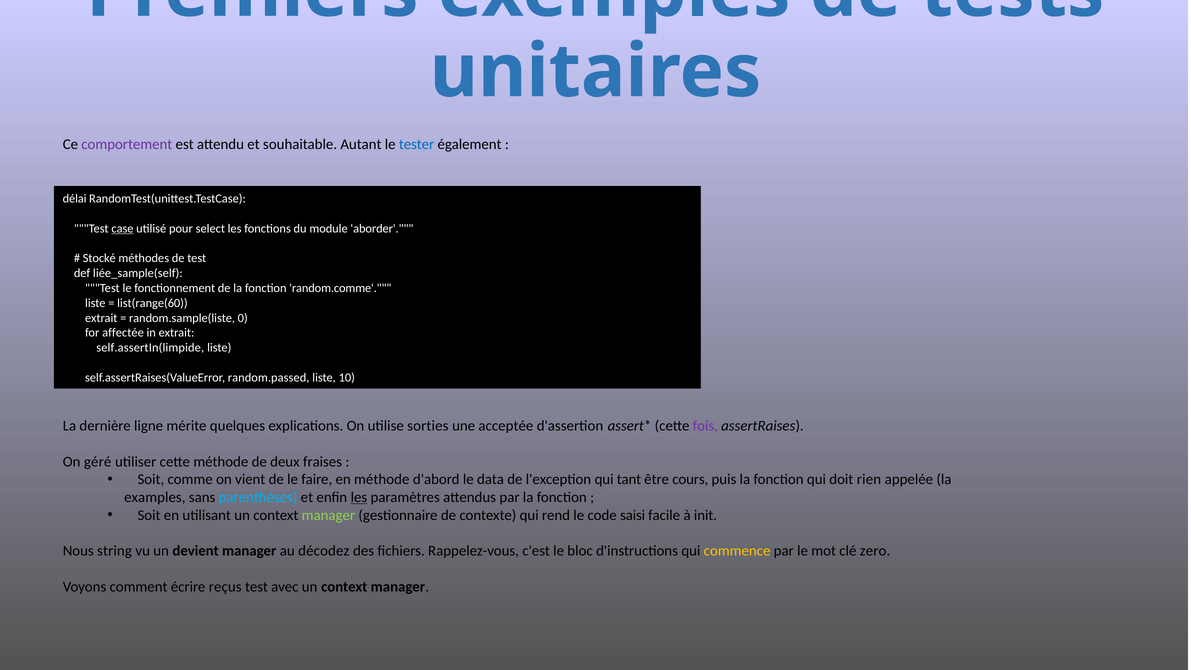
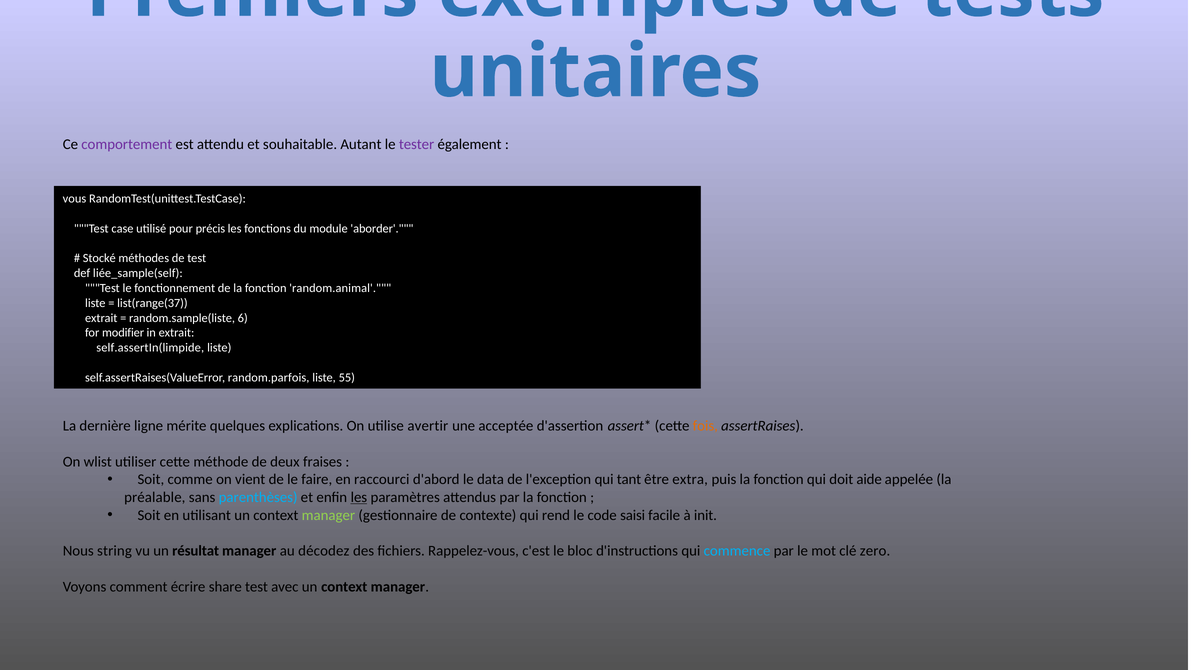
tester colour: blue -> purple
délai: délai -> vous
case underline: present -> none
select: select -> précis
random.comme: random.comme -> random.animal
list(range(60: list(range(60 -> list(range(37
0: 0 -> 6
affectée: affectée -> modifier
random.passed: random.passed -> random.parfois
10: 10 -> 55
sorties: sorties -> avertir
fois colour: purple -> orange
géré: géré -> wlist
en méthode: méthode -> raccourci
cours: cours -> extra
rien: rien -> aide
examples: examples -> préalable
devient: devient -> résultat
commence colour: yellow -> light blue
reçus: reçus -> share
